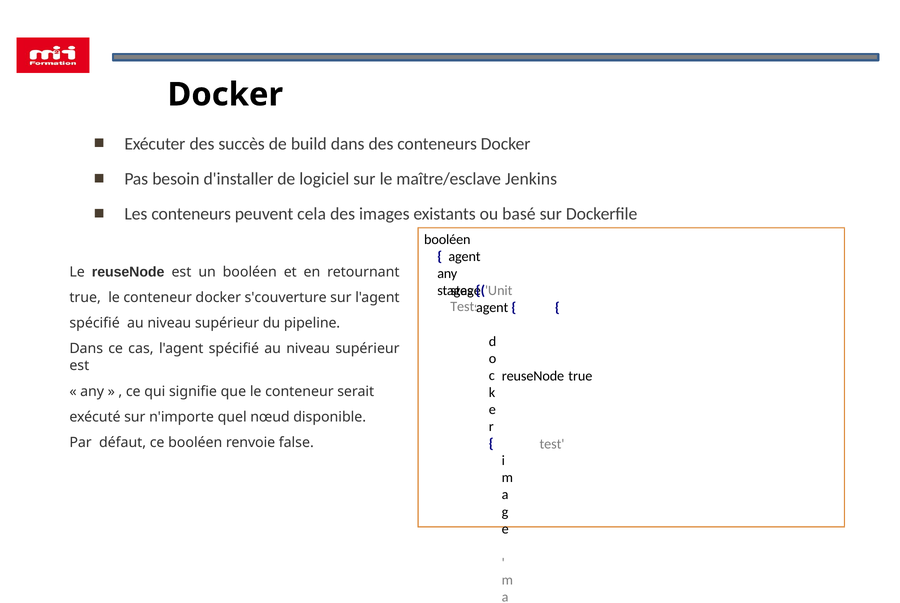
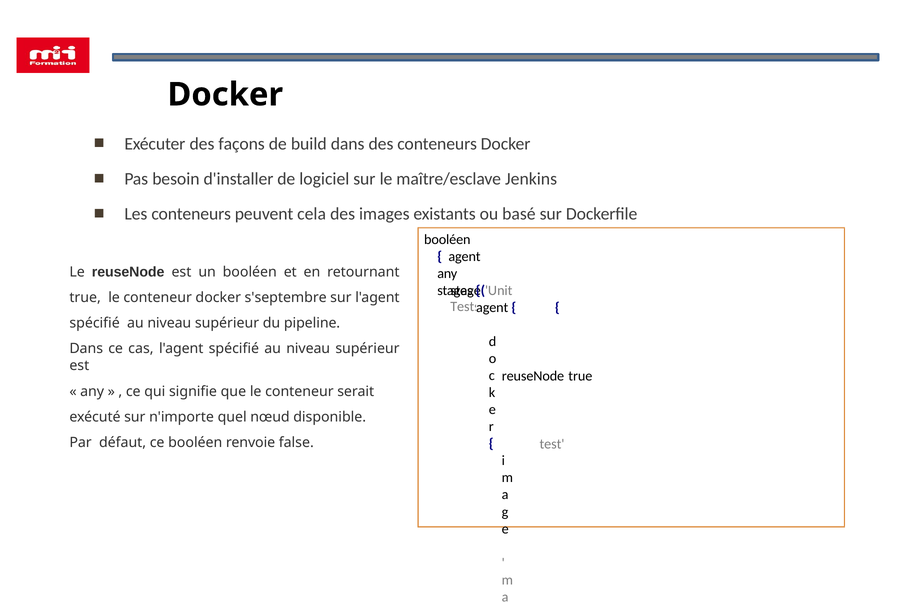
succès: succès -> façons
s'couverture: s'couverture -> s'septembre
